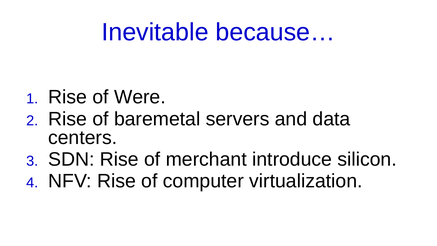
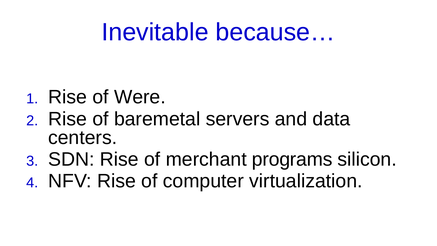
introduce: introduce -> programs
